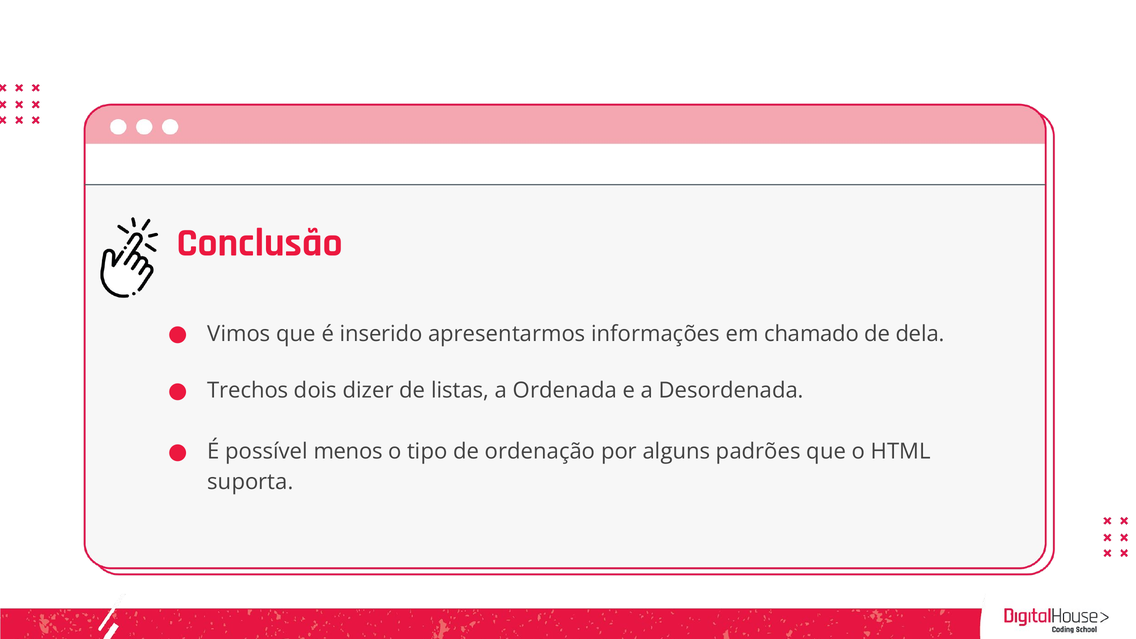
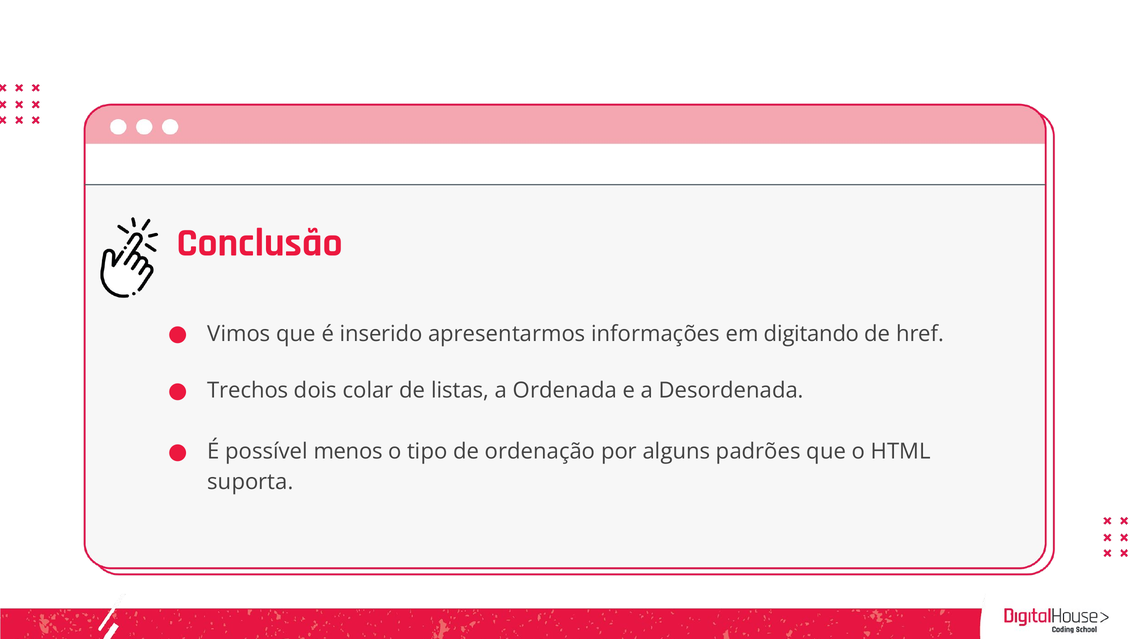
chamado: chamado -> digitando
dela: dela -> href
dizer: dizer -> colar
